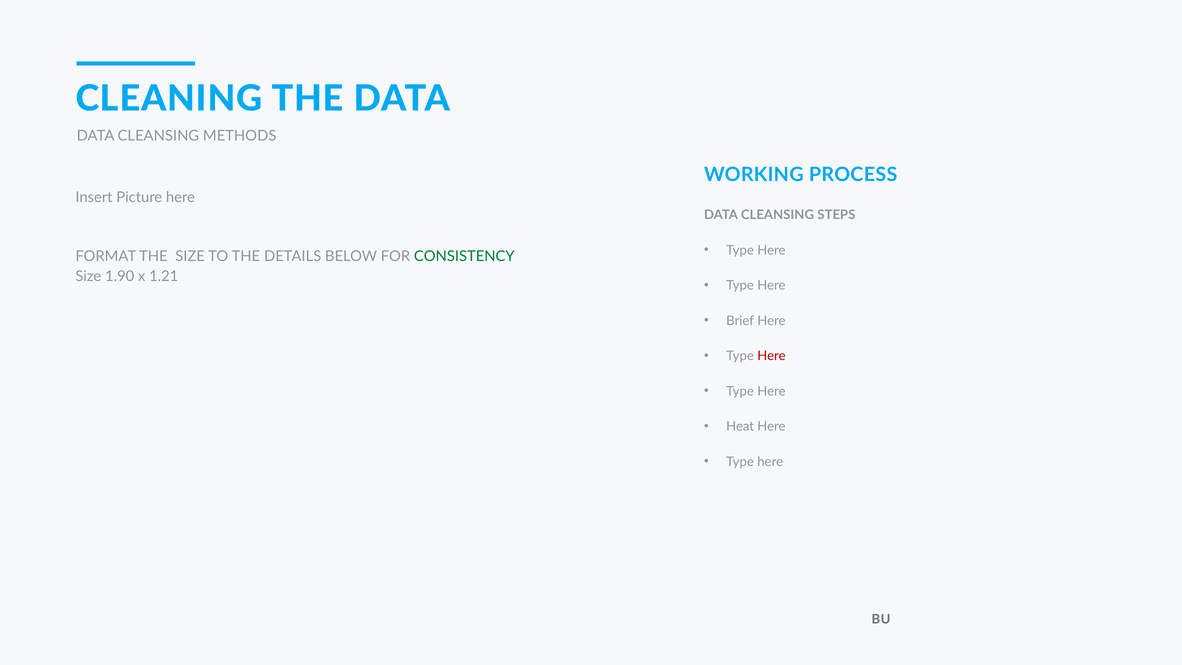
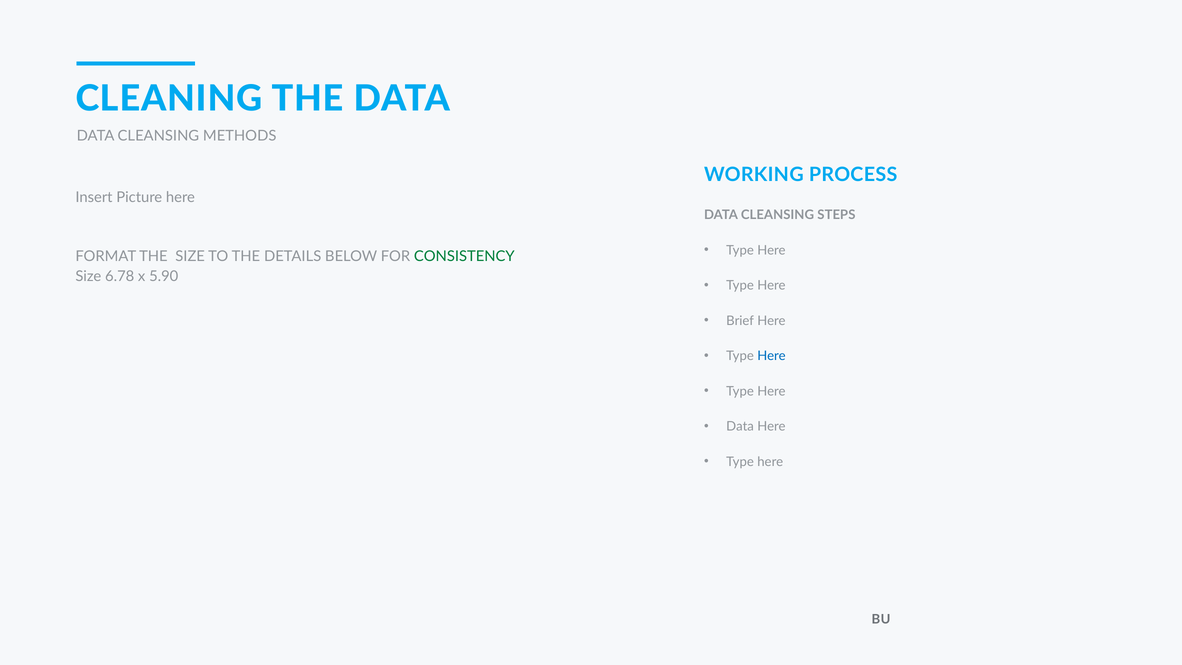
1.90: 1.90 -> 6.78
1.21: 1.21 -> 5.90
Here at (771, 356) colour: red -> blue
Heat at (740, 426): Heat -> Data
